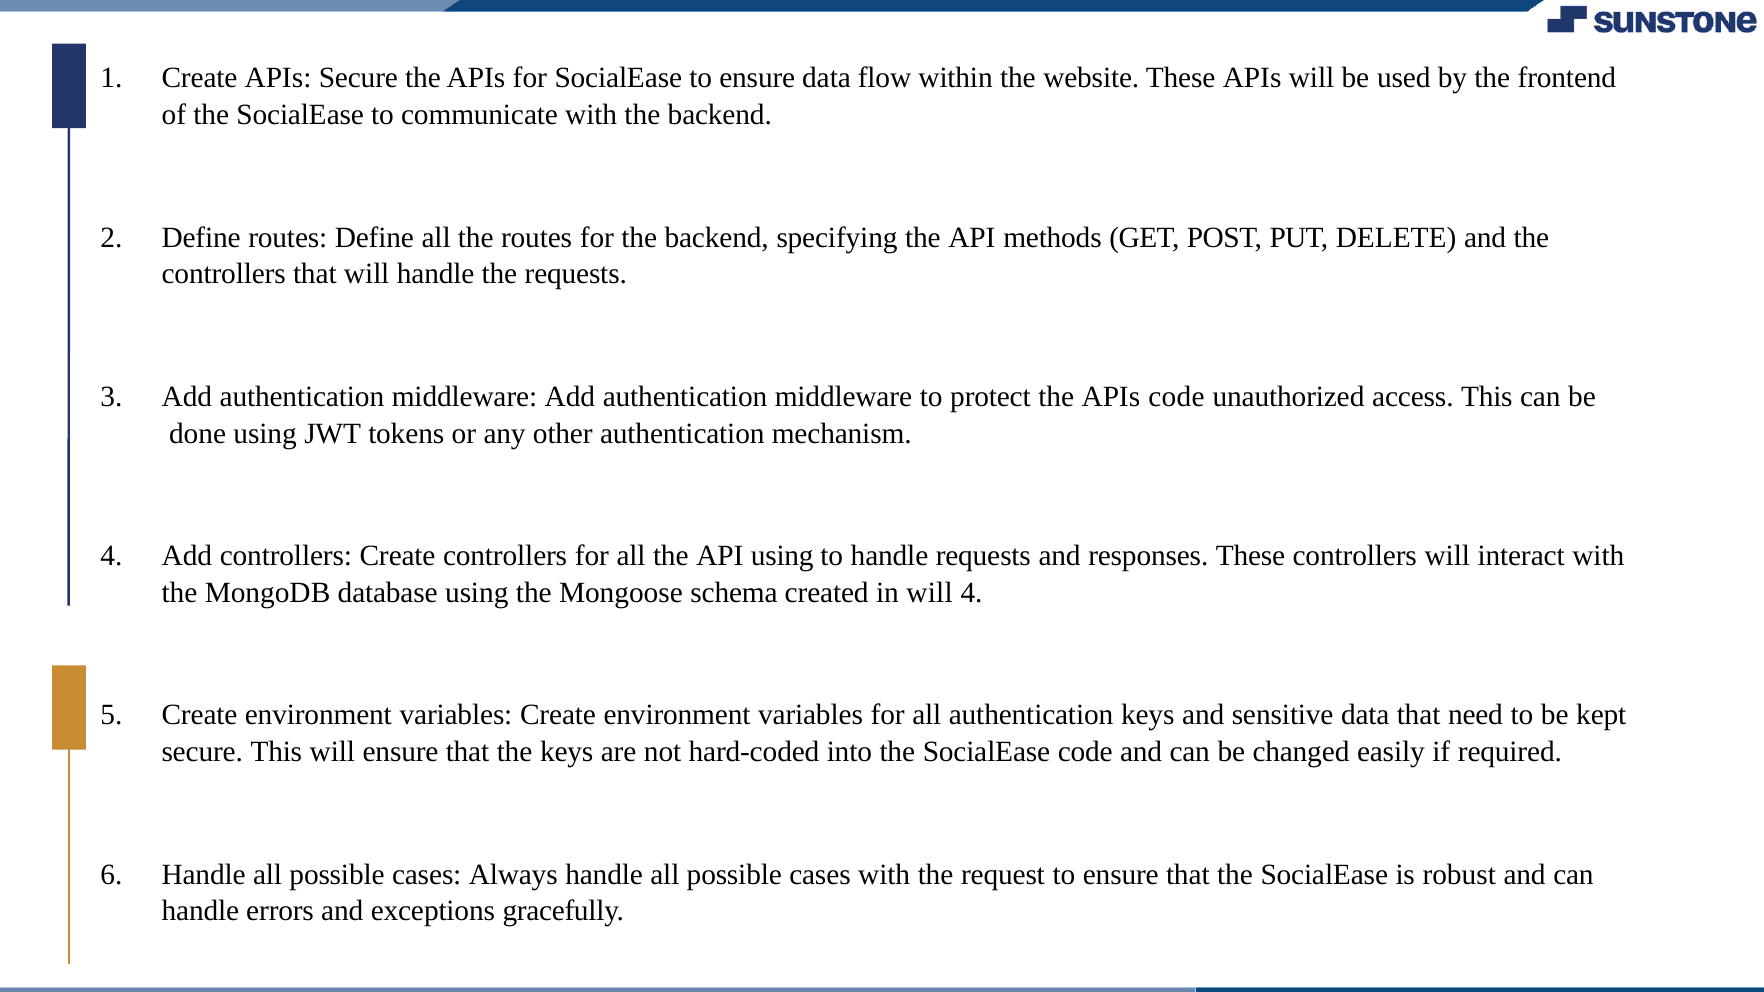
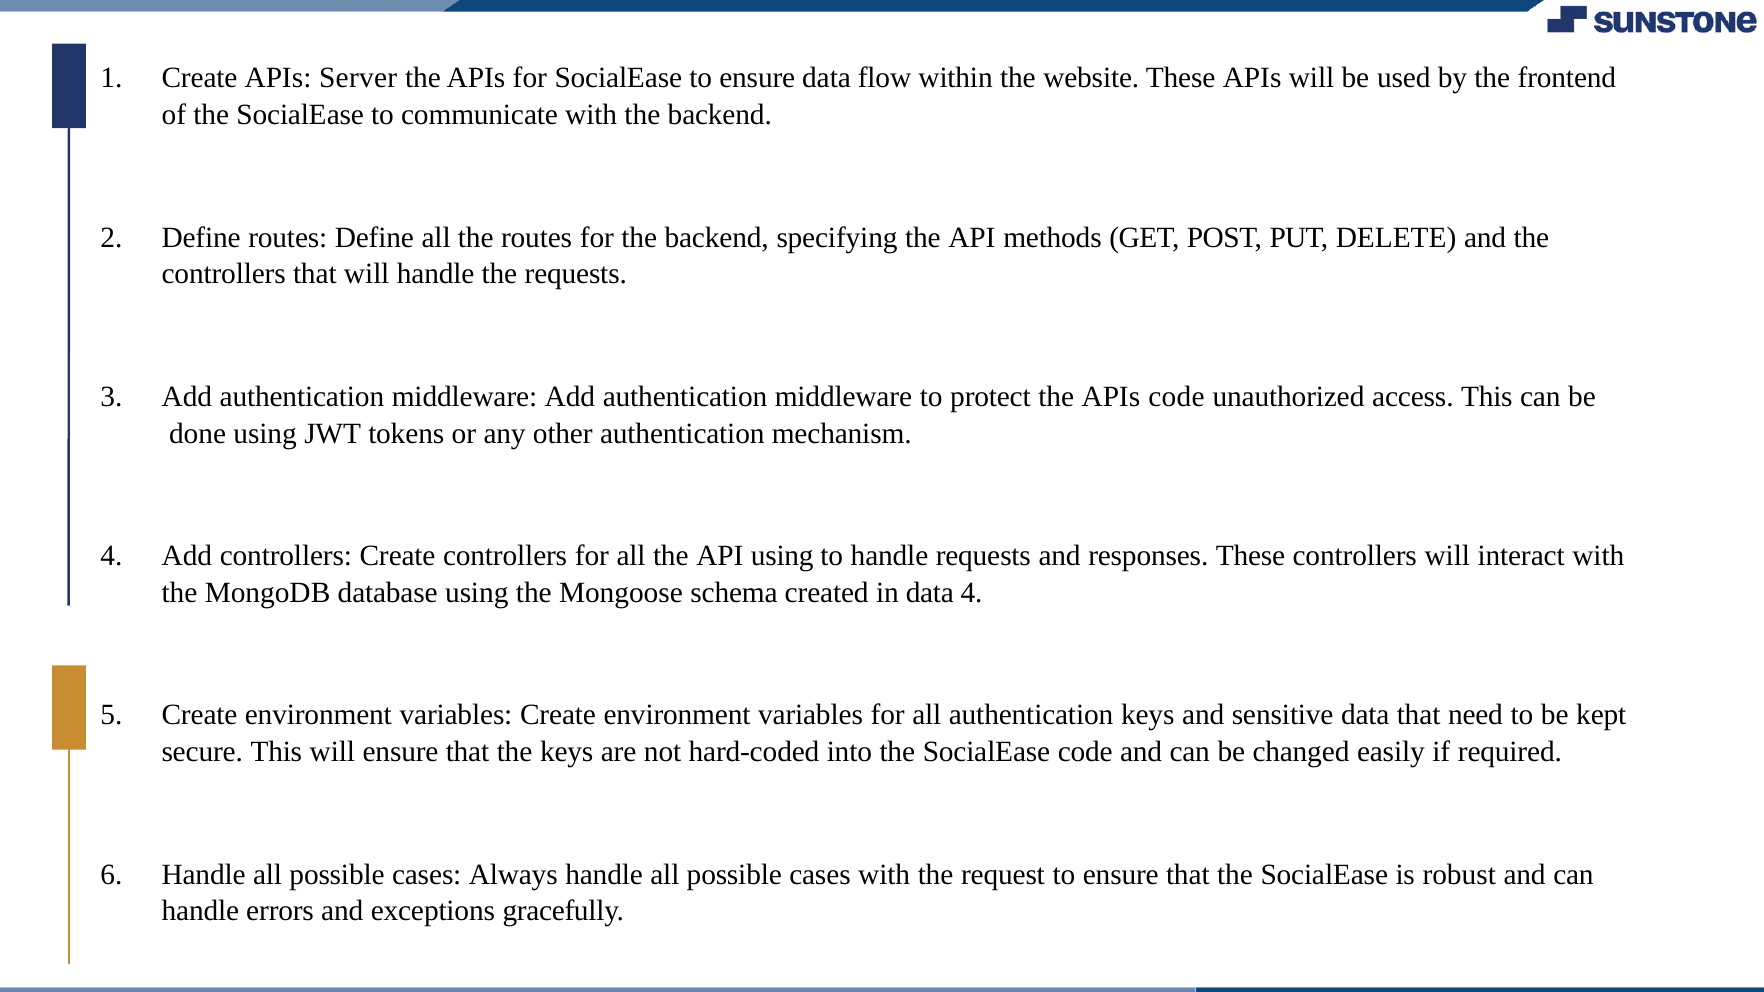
APIs Secure: Secure -> Server
in will: will -> data
